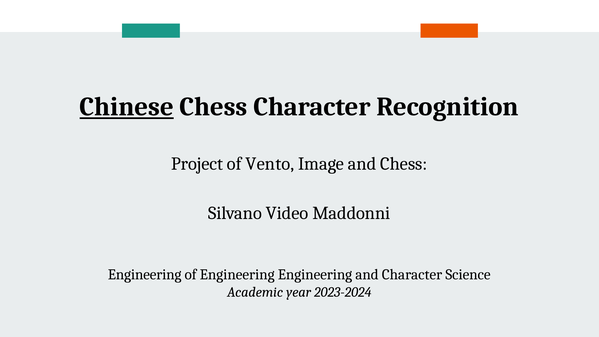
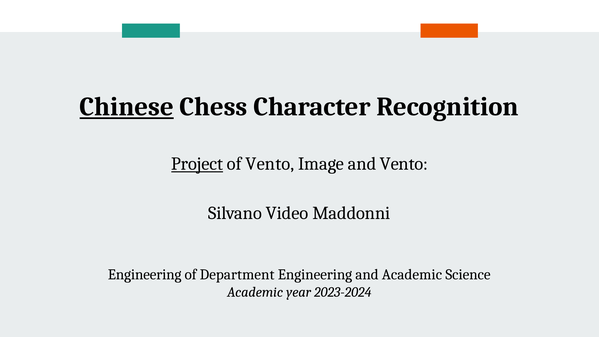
Project underline: none -> present
and Chess: Chess -> Vento
of Engineering: Engineering -> Department
and Character: Character -> Academic
